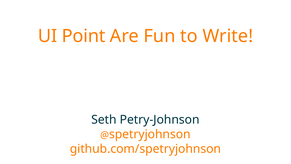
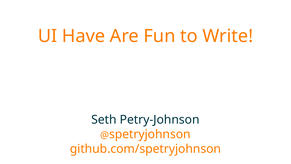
Point: Point -> Have
